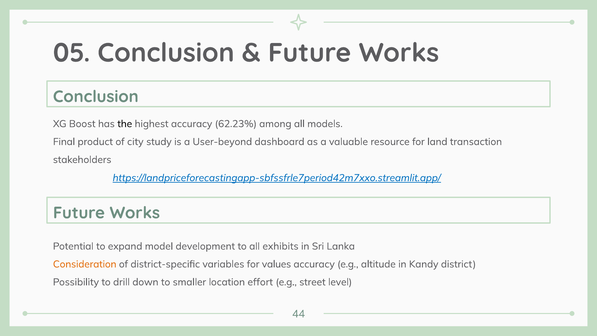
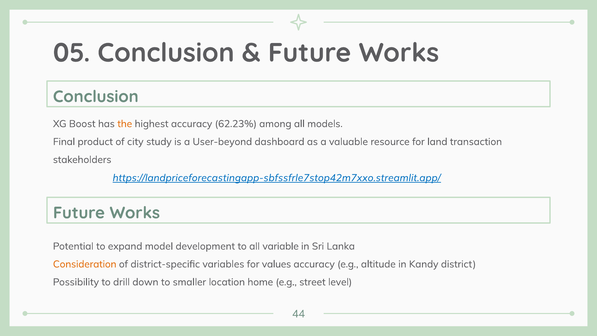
the colour: black -> orange
https://landpriceforecastingapp-sbfssfrle7period42m7xxo.streamlit.app/: https://landpriceforecastingapp-sbfssfrle7period42m7xxo.streamlit.app/ -> https://landpriceforecastingapp-sbfssfrle7stop42m7xxo.streamlit.app/
exhibits: exhibits -> variable
effort: effort -> home
